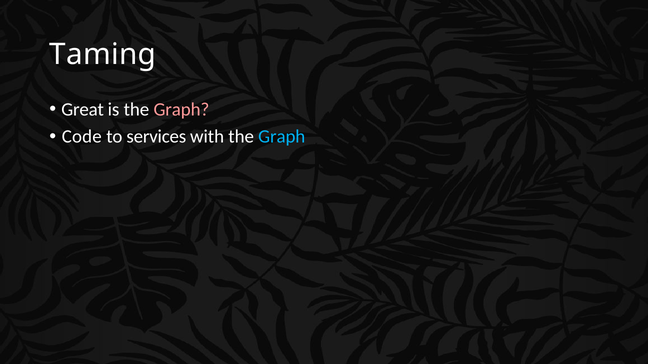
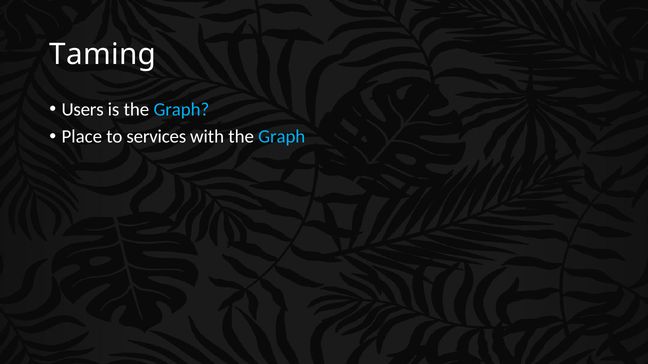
Great: Great -> Users
Graph at (181, 110) colour: pink -> light blue
Code: Code -> Place
